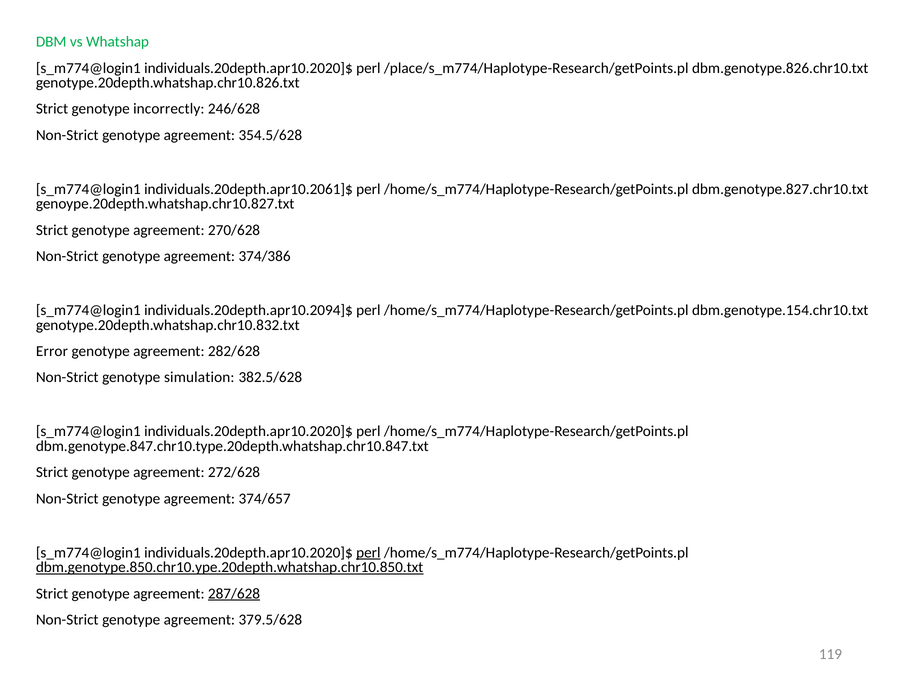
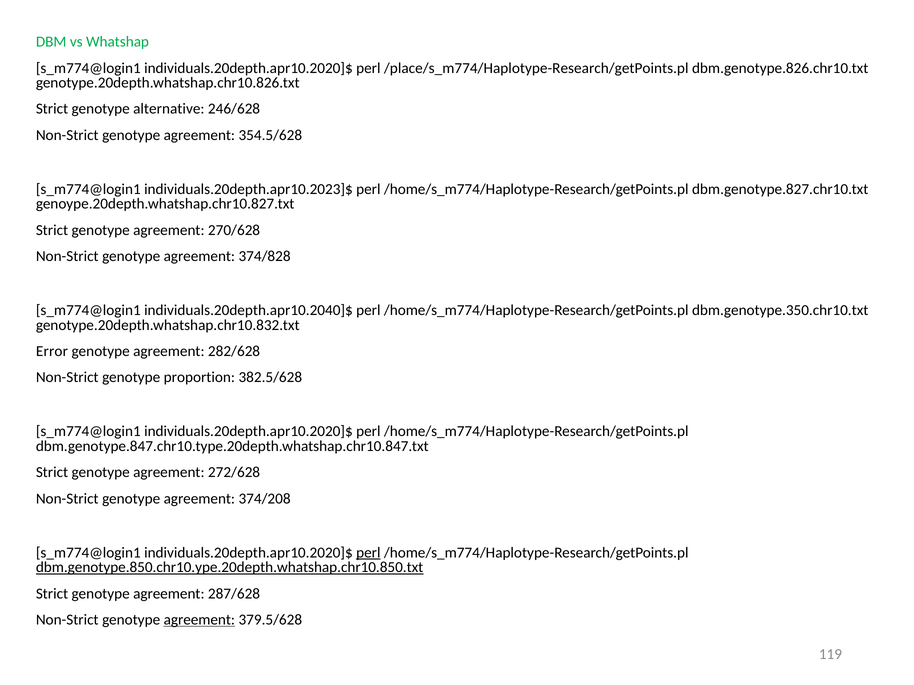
incorrectly: incorrectly -> alternative
individuals.20depth.apr10.2061]$: individuals.20depth.apr10.2061]$ -> individuals.20depth.apr10.2023]$
374/386: 374/386 -> 374/828
individuals.20depth.apr10.2094]$: individuals.20depth.apr10.2094]$ -> individuals.20depth.apr10.2040]$
dbm.genotype.154.chr10.txt: dbm.genotype.154.chr10.txt -> dbm.genotype.350.chr10.txt
simulation: simulation -> proportion
374/657: 374/657 -> 374/208
287/628 underline: present -> none
agreement at (199, 620) underline: none -> present
